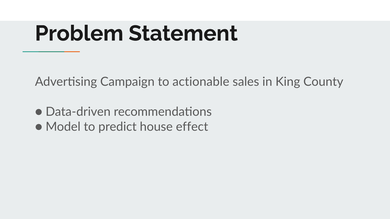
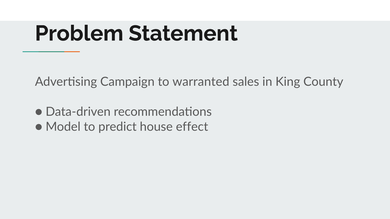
actionable: actionable -> warranted
